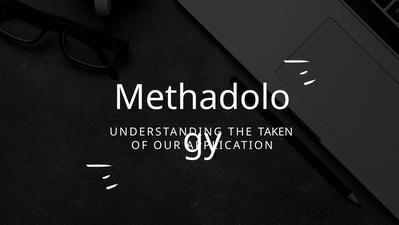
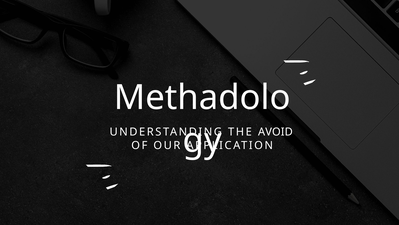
TAKEN: TAKEN -> AVOID
